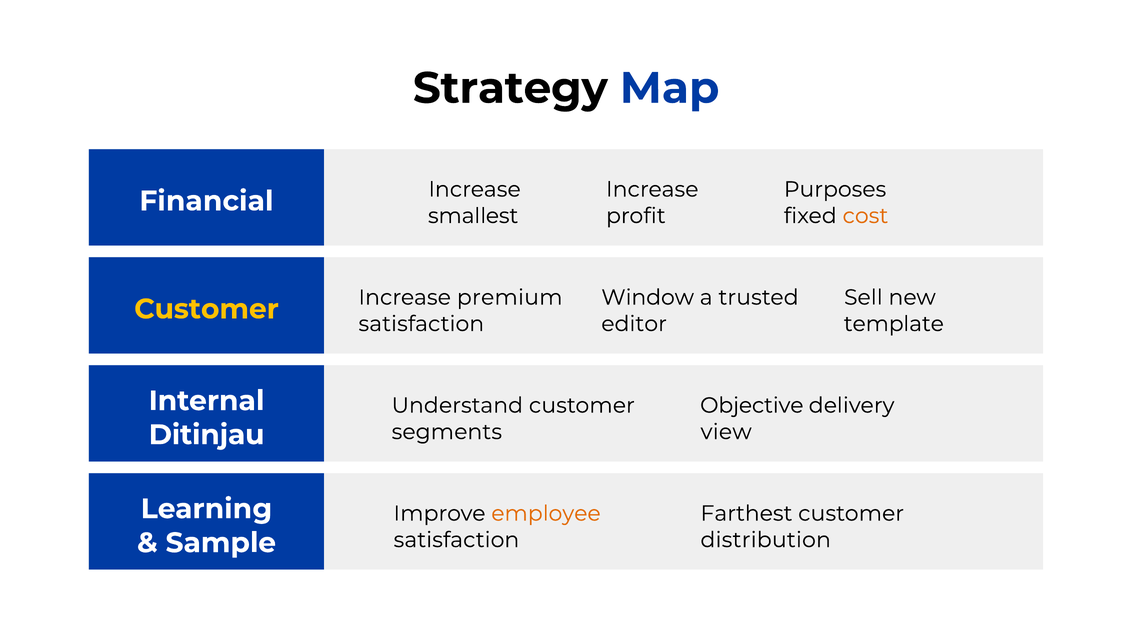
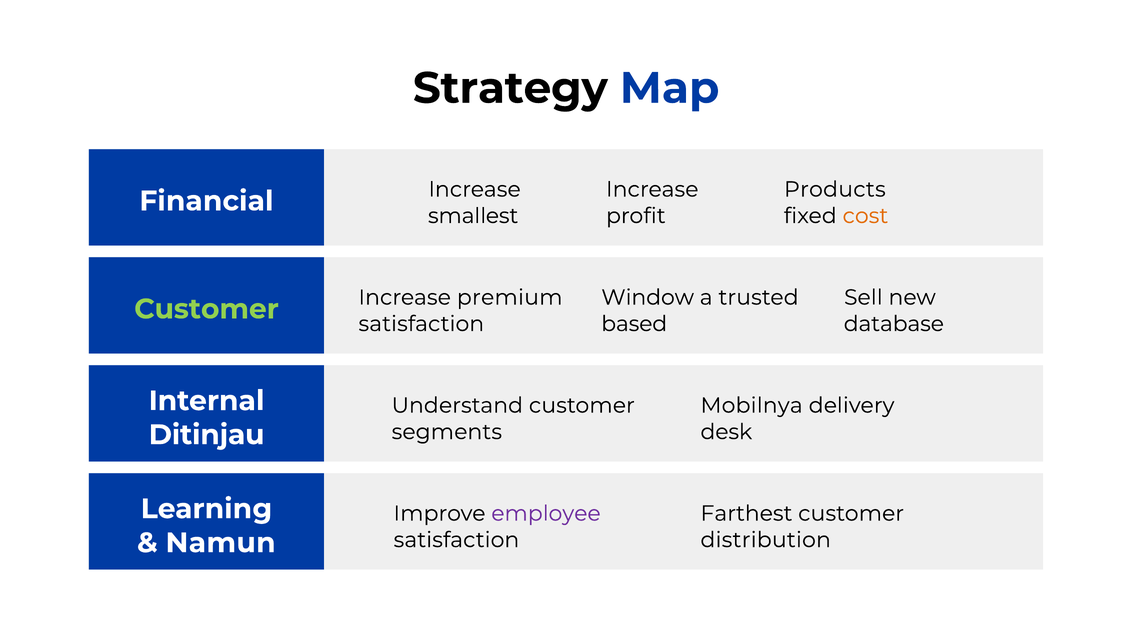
Purposes: Purposes -> Products
Customer at (206, 309) colour: yellow -> light green
editor: editor -> based
template: template -> database
Objective: Objective -> Mobilnya
view: view -> desk
employee colour: orange -> purple
Sample: Sample -> Namun
